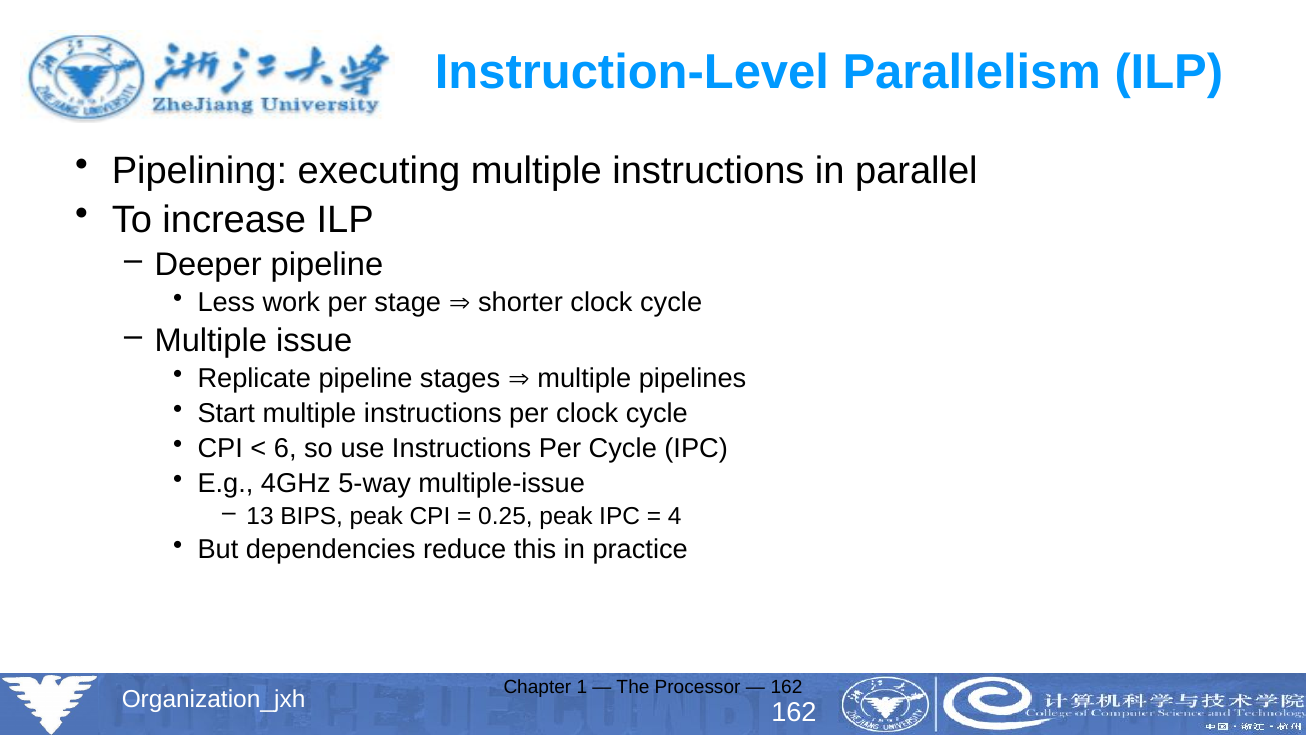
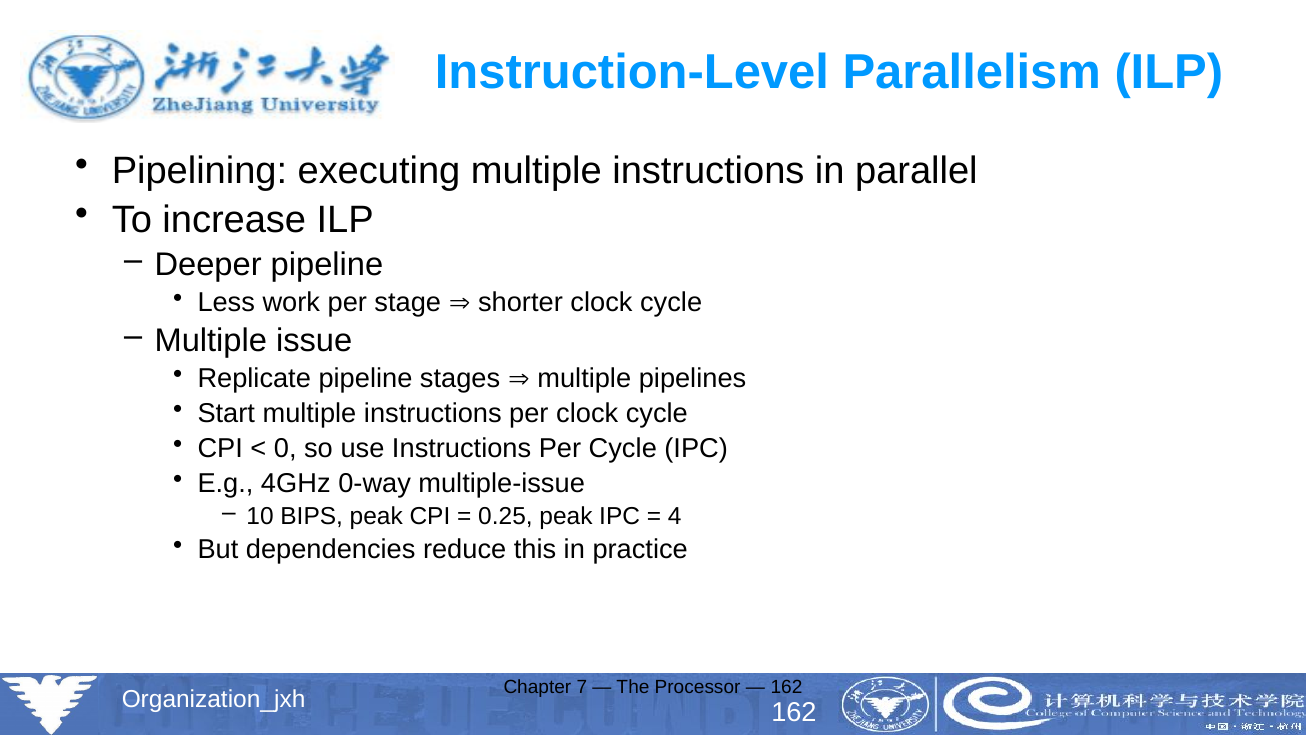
6: 6 -> 0
5-way: 5-way -> 0-way
13: 13 -> 10
1: 1 -> 7
